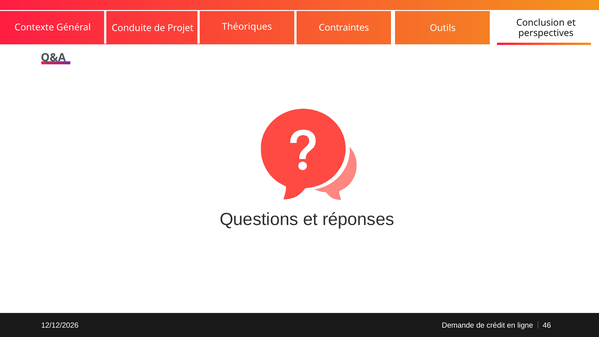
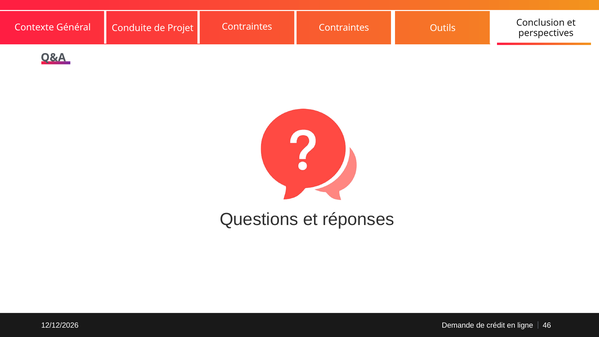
Projet Théoriques: Théoriques -> Contraintes
